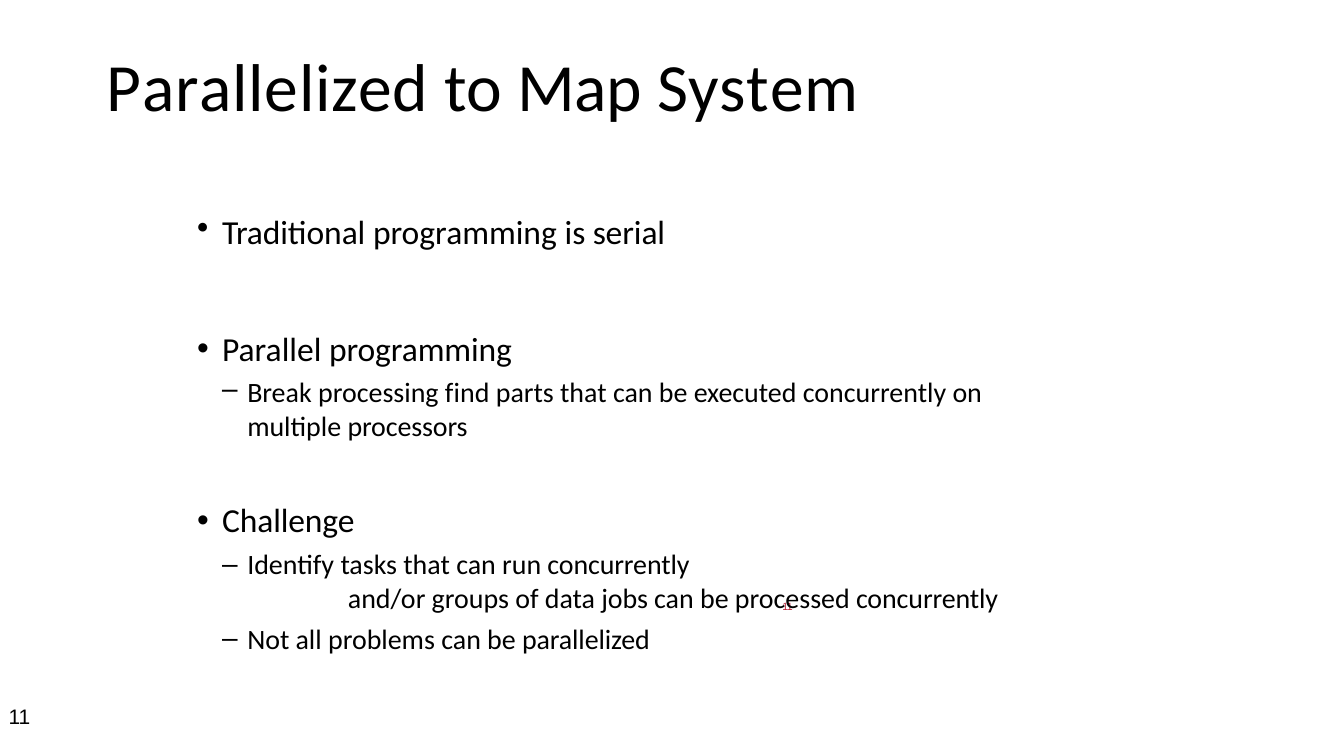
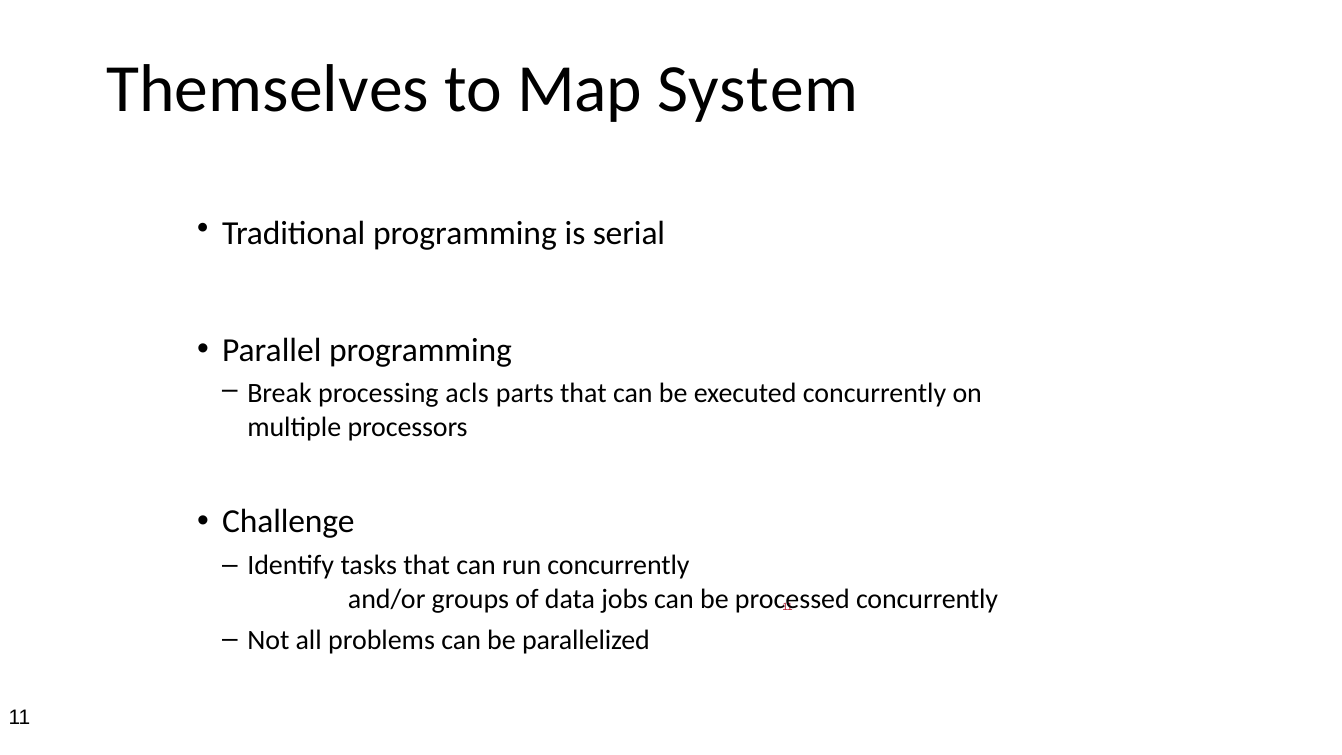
Parallelized at (268, 89): Parallelized -> Themselves
find: find -> acls
